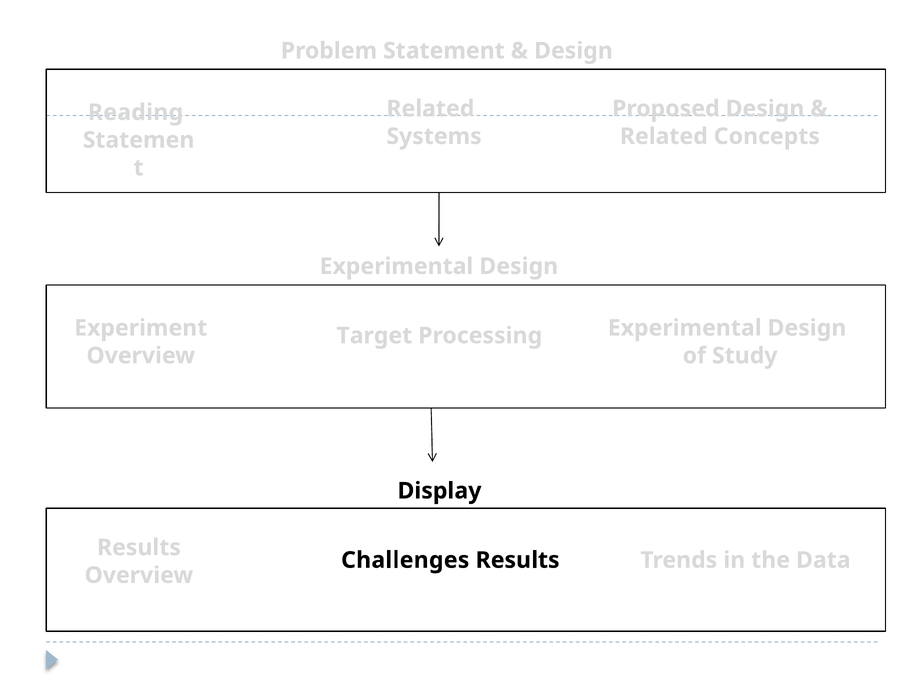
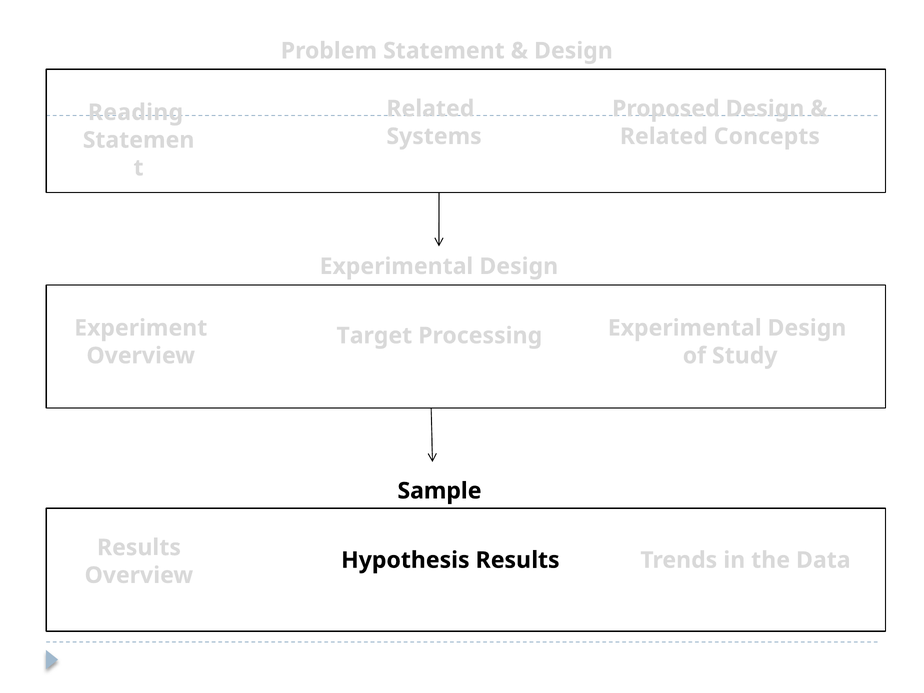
Display: Display -> Sample
Challenges: Challenges -> Hypothesis
